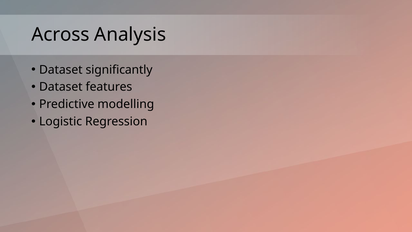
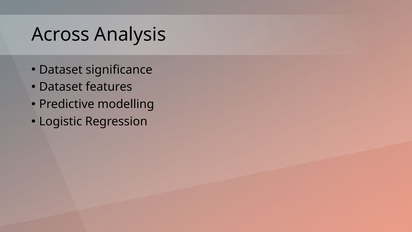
significantly: significantly -> significance
